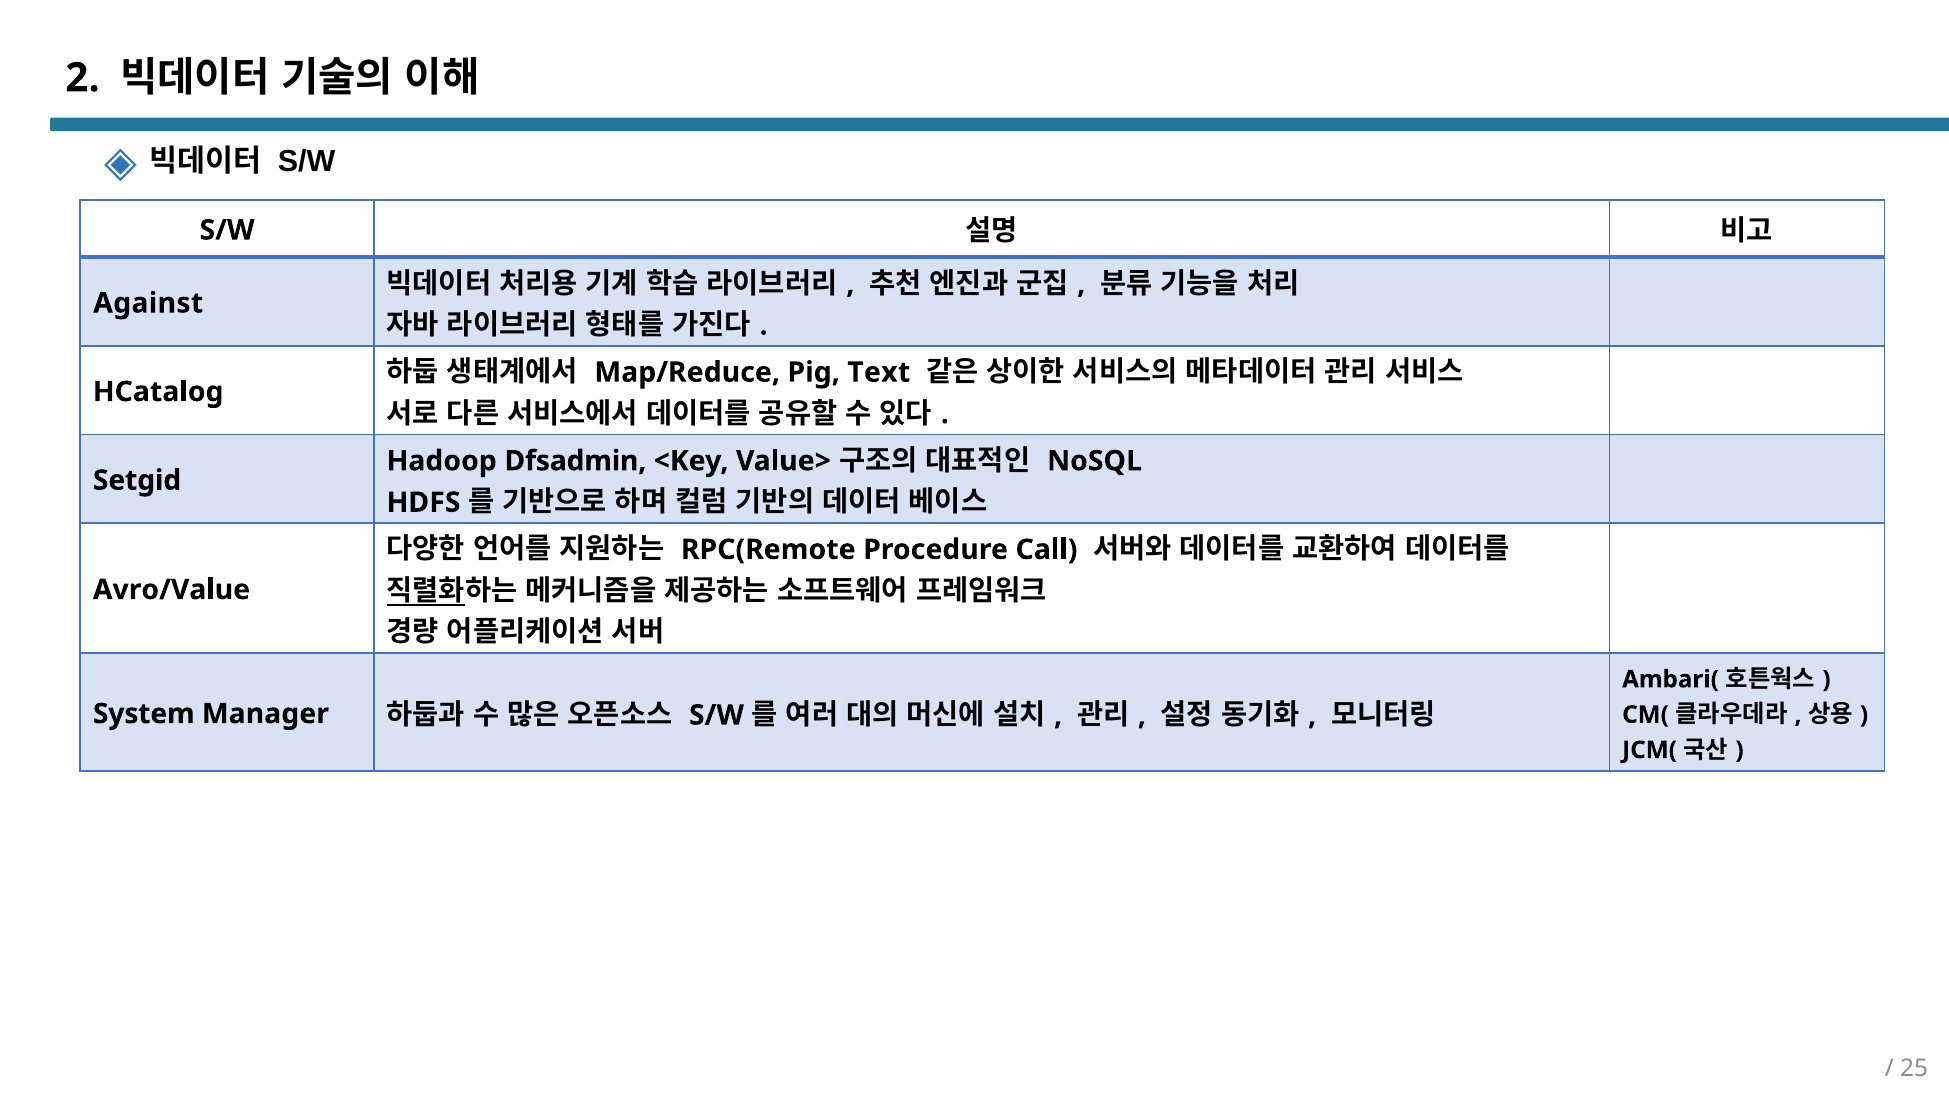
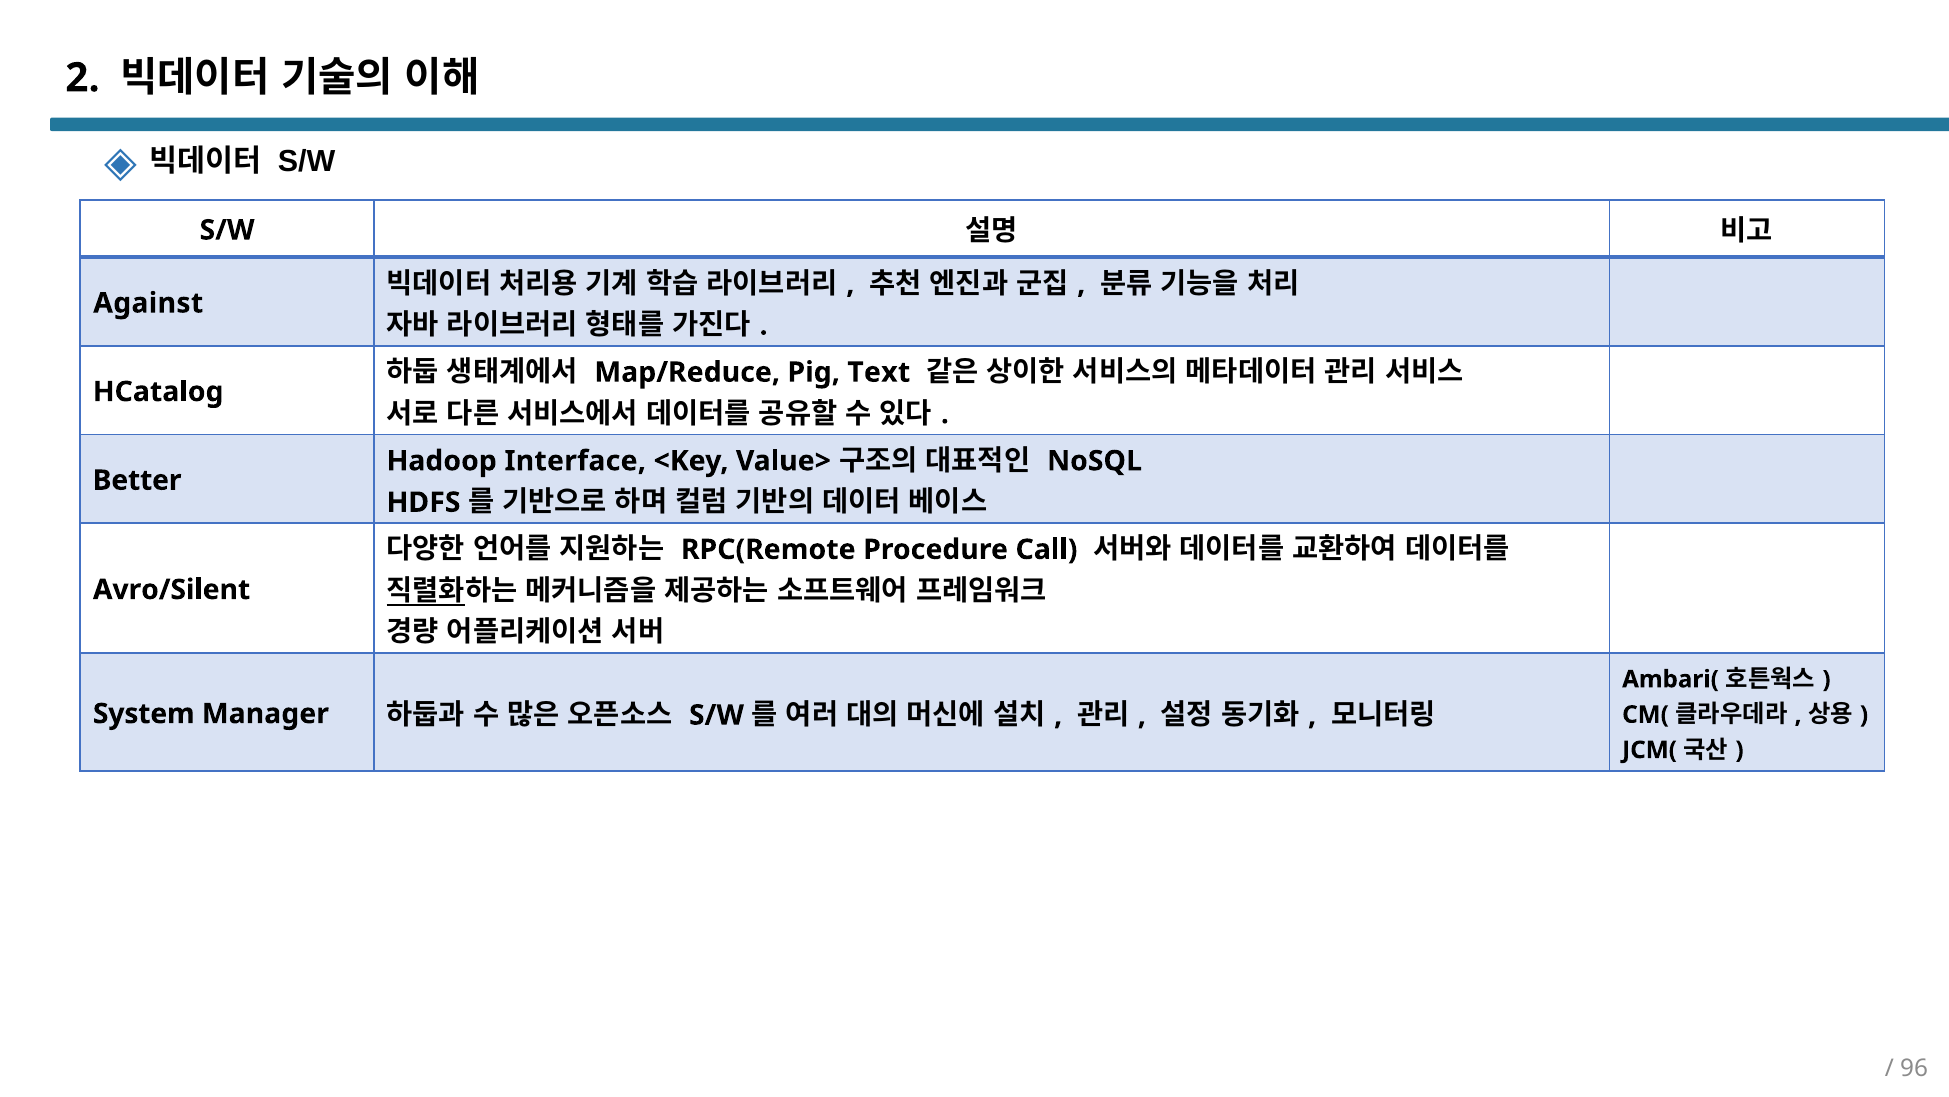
Dfsadmin: Dfsadmin -> Interface
Setgid: Setgid -> Better
Avro/Value: Avro/Value -> Avro/Silent
25: 25 -> 96
